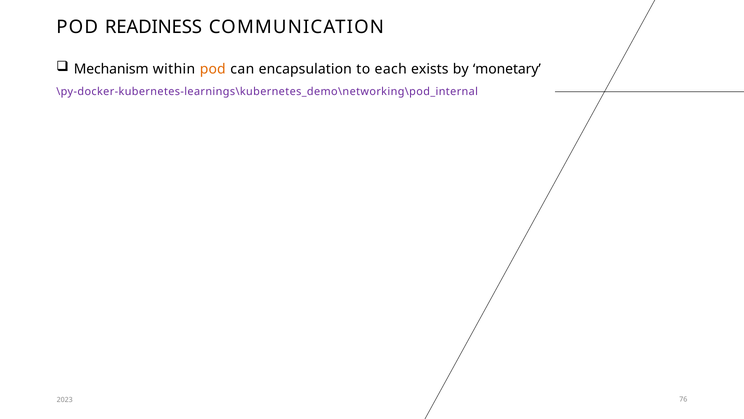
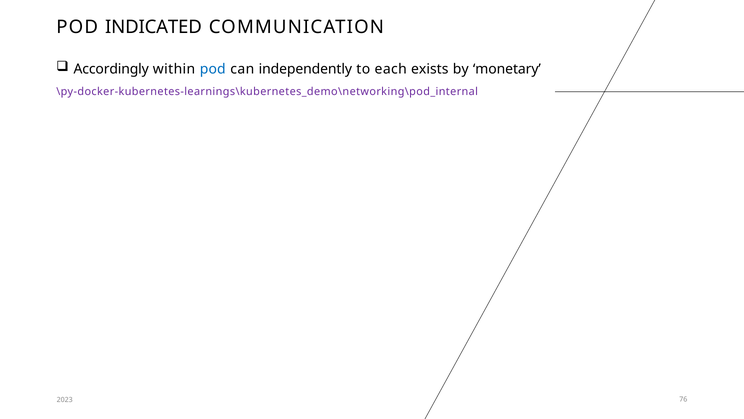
READINESS: READINESS -> INDICATED
Mechanism: Mechanism -> Accordingly
pod at (213, 69) colour: orange -> blue
encapsulation: encapsulation -> independently
